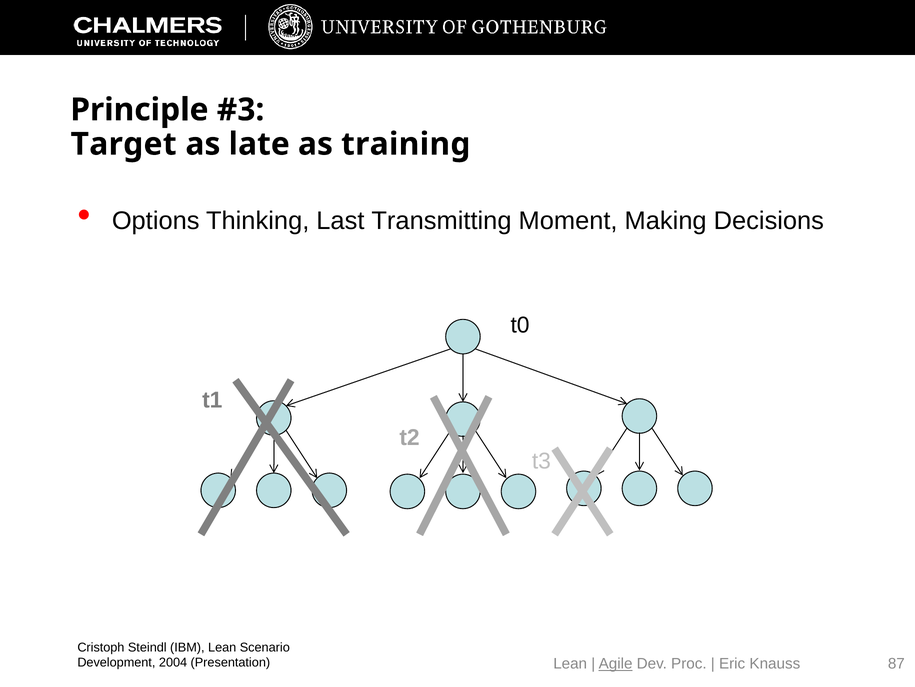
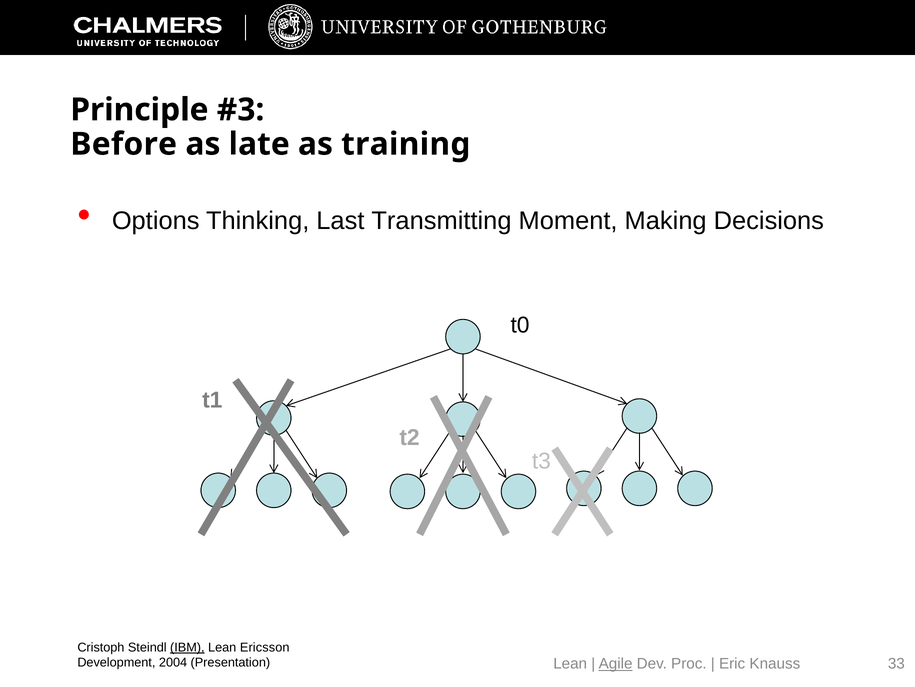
Target: Target -> Before
IBM underline: none -> present
Scenario: Scenario -> Ericsson
87: 87 -> 33
